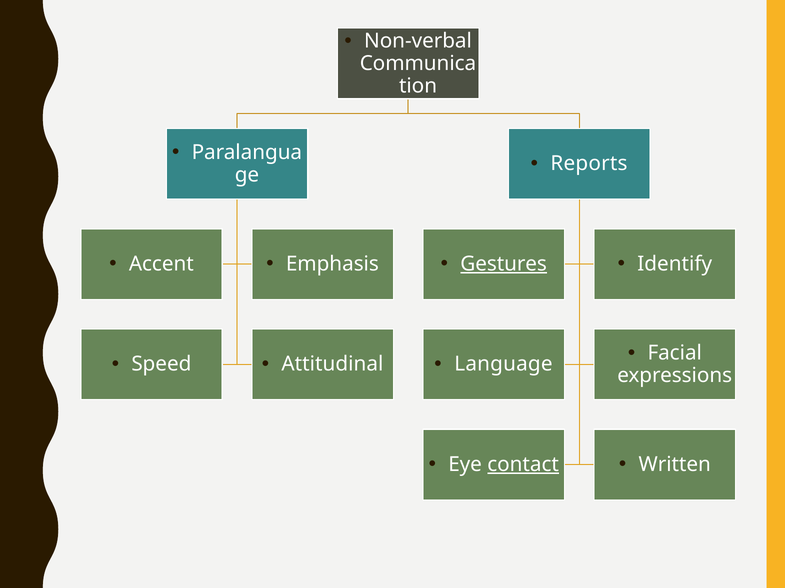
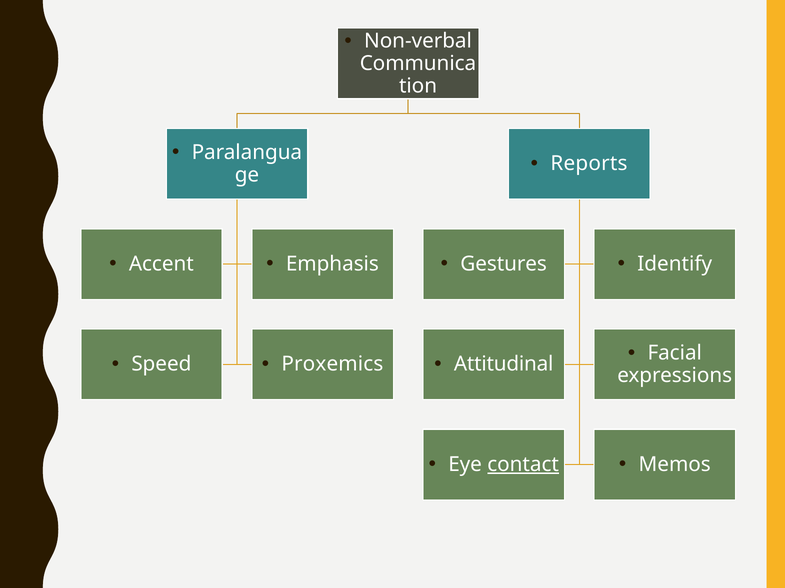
Gestures underline: present -> none
Attitudinal: Attitudinal -> Proxemics
Language: Language -> Attitudinal
Written: Written -> Memos
